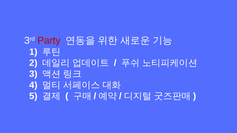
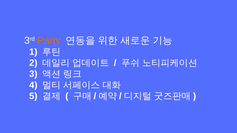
Party colour: red -> orange
